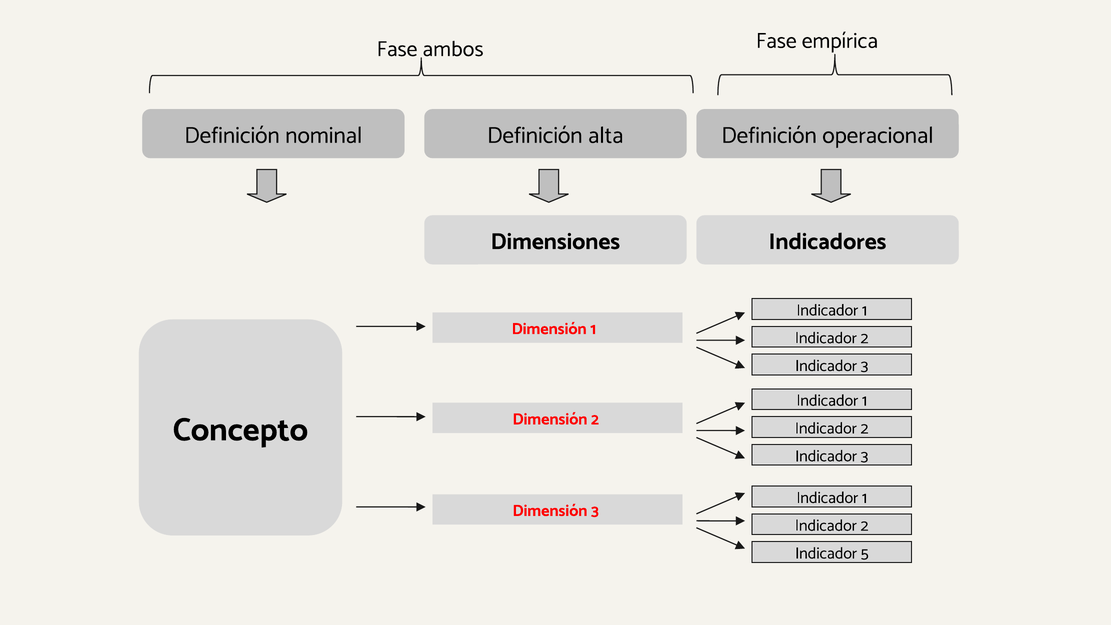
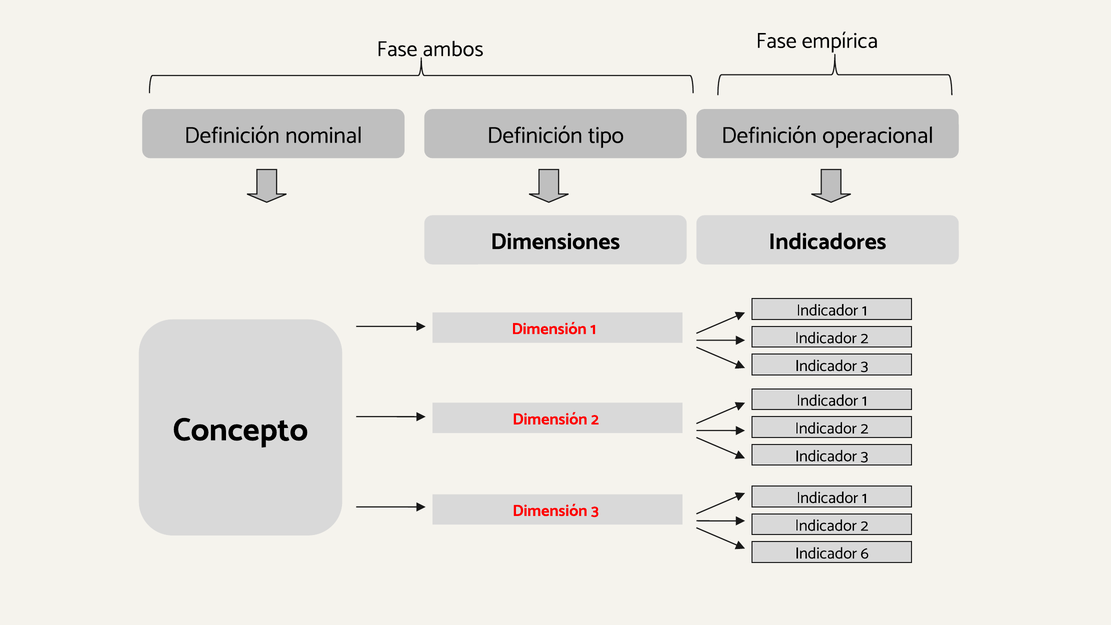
alta: alta -> tipo
5: 5 -> 6
